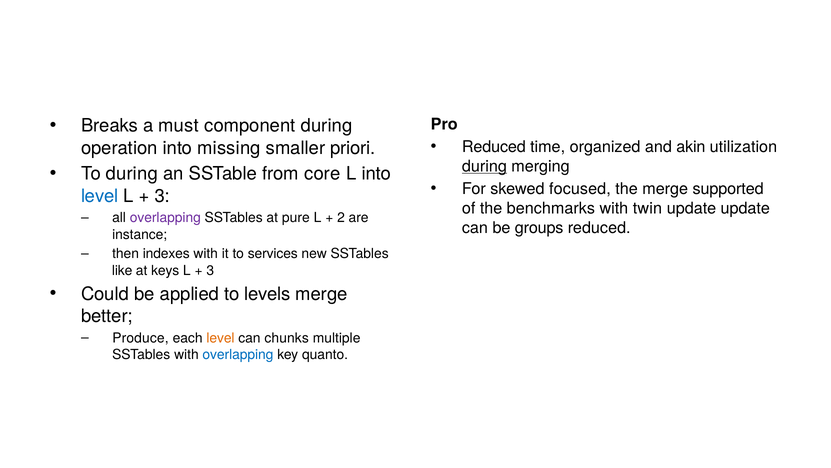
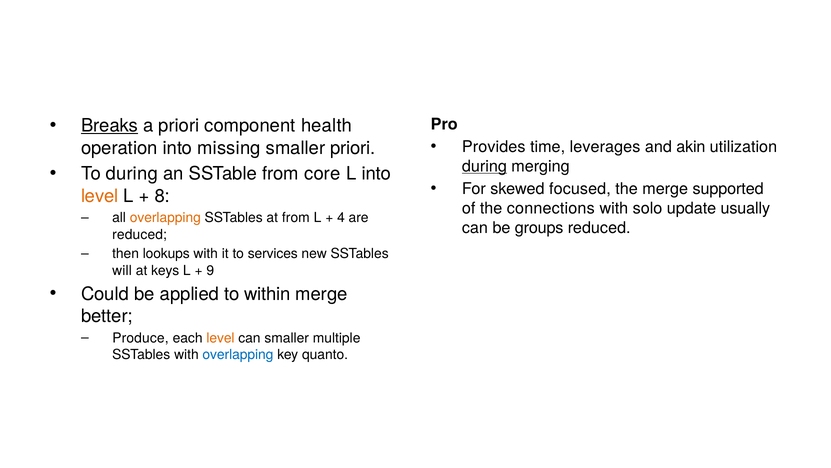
Breaks underline: none -> present
a must: must -> priori
component during: during -> health
Reduced at (494, 147): Reduced -> Provides
organized: organized -> leverages
level at (100, 196) colour: blue -> orange
3 at (162, 196): 3 -> 8
benchmarks: benchmarks -> connections
twin: twin -> solo
update update: update -> usually
overlapping at (165, 218) colour: purple -> orange
at pure: pure -> from
2: 2 -> 4
instance at (140, 234): instance -> reduced
indexes: indexes -> lookups
like: like -> will
3 at (210, 270): 3 -> 9
levels: levels -> within
can chunks: chunks -> smaller
